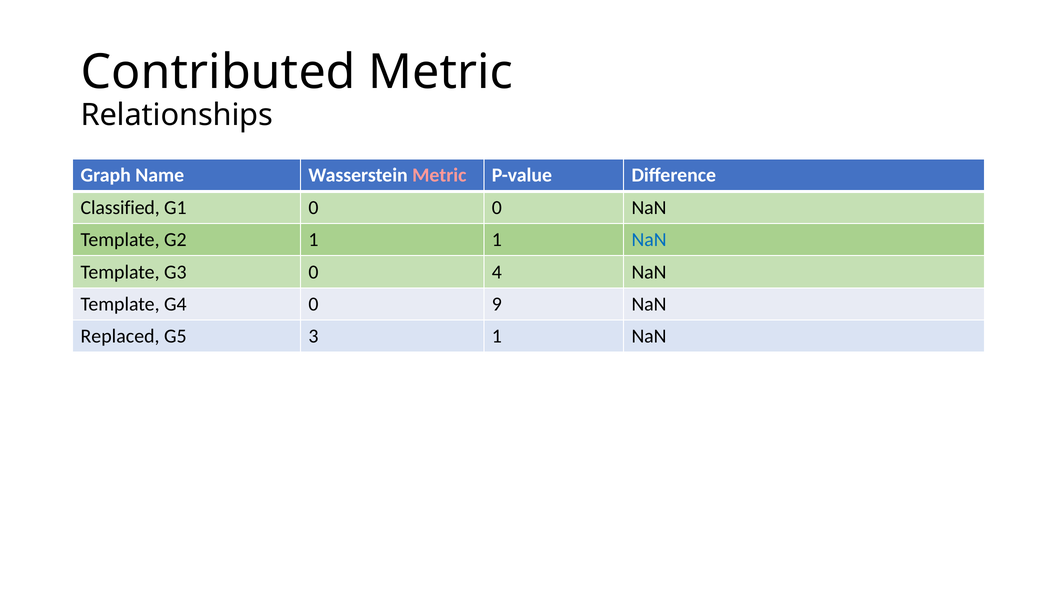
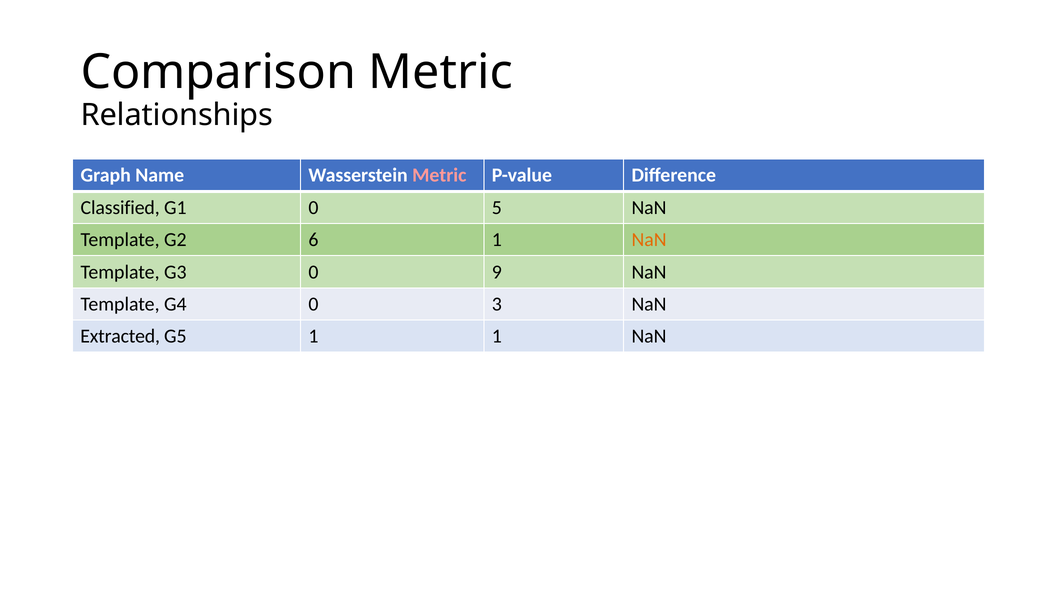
Contributed: Contributed -> Comparison
0 0: 0 -> 5
G2 1: 1 -> 6
NaN at (649, 240) colour: blue -> orange
4: 4 -> 9
9: 9 -> 3
Replaced: Replaced -> Extracted
G5 3: 3 -> 1
